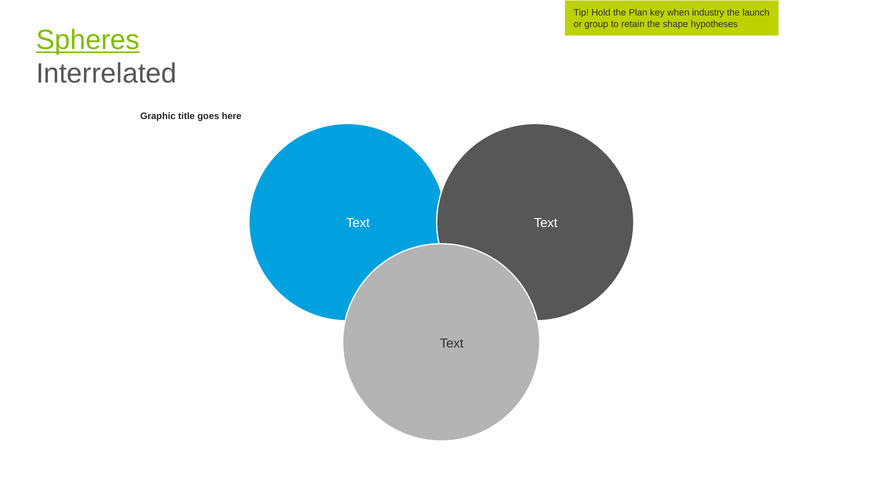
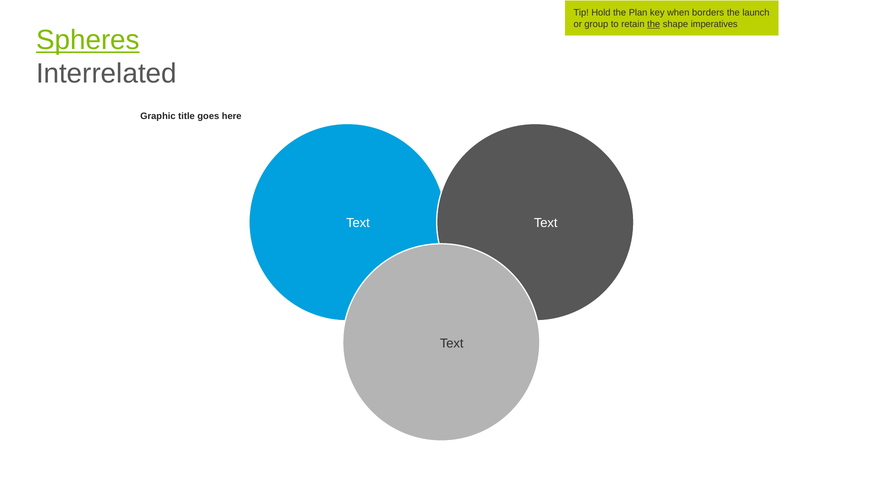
industry: industry -> borders
the at (654, 24) underline: none -> present
hypotheses: hypotheses -> imperatives
